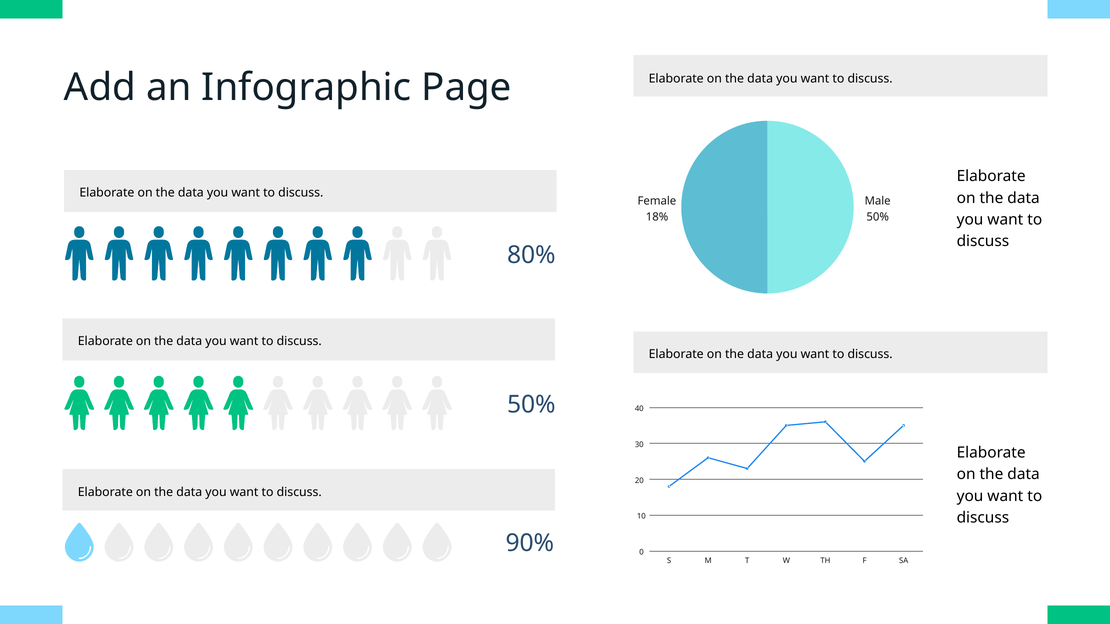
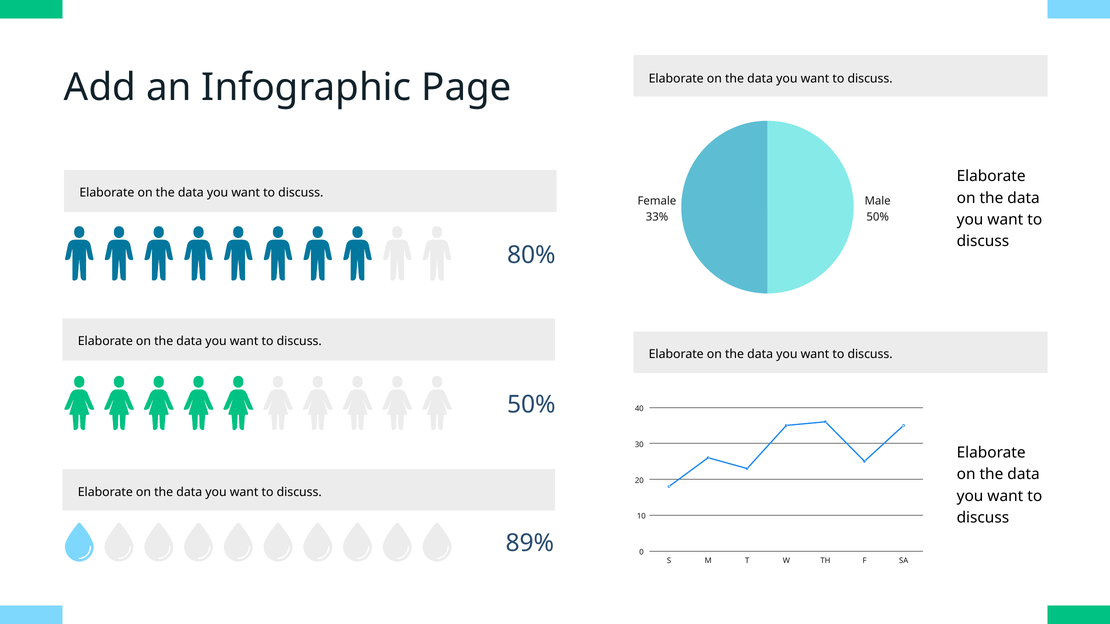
18%: 18% -> 33%
90%: 90% -> 89%
